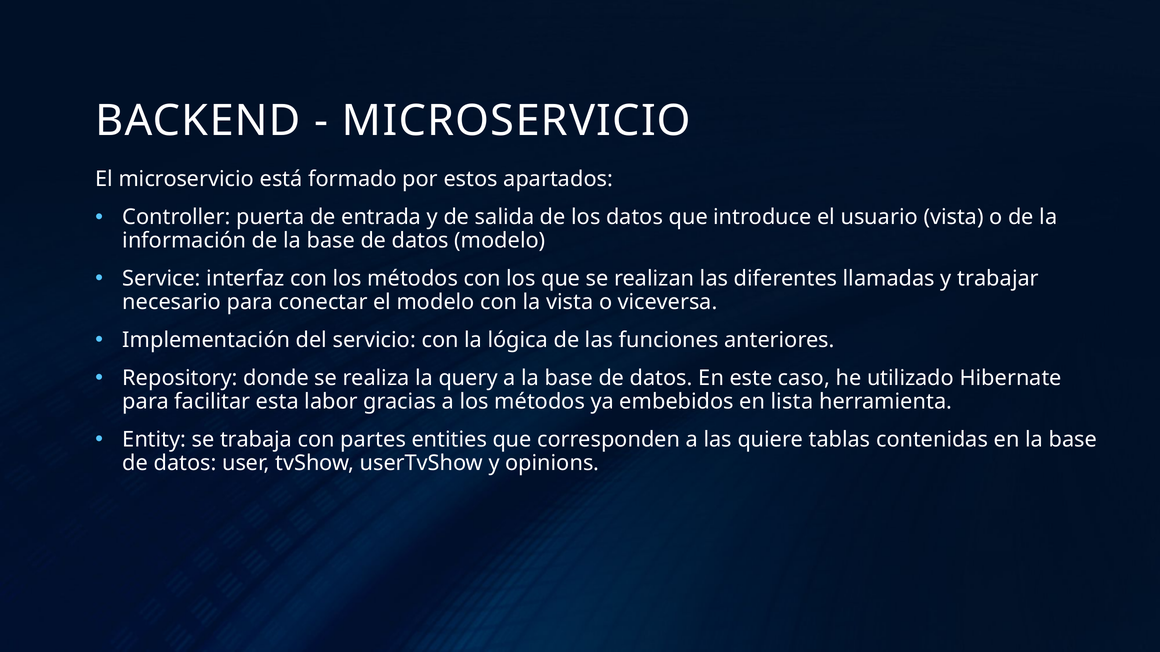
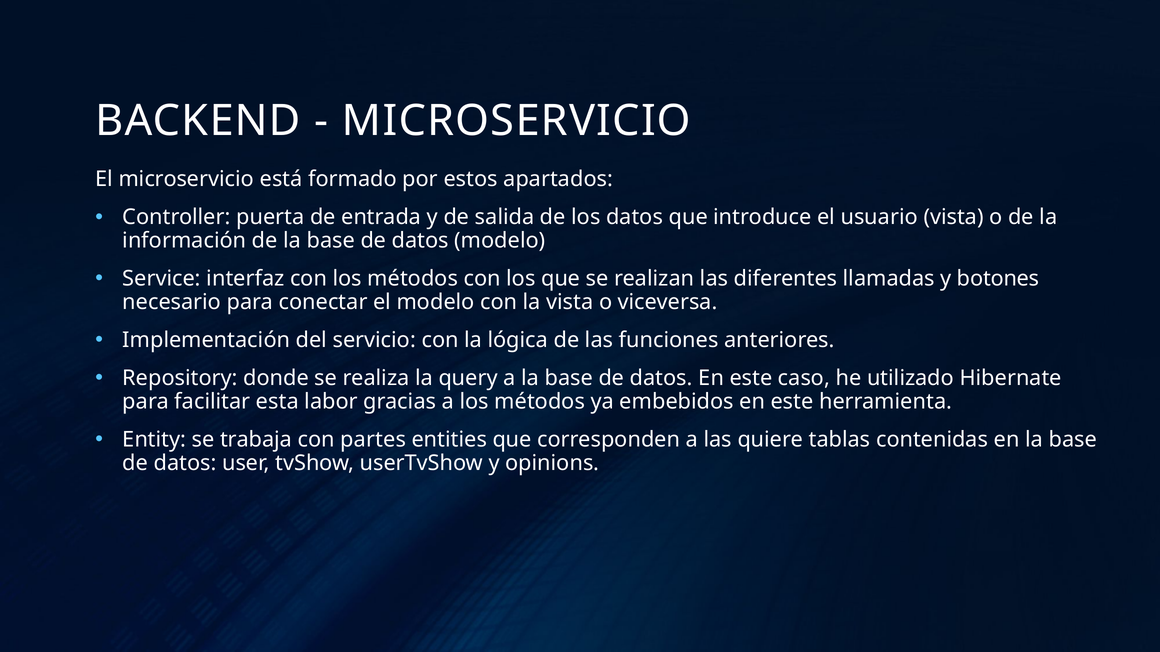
trabajar: trabajar -> botones
embebidos en lista: lista -> este
